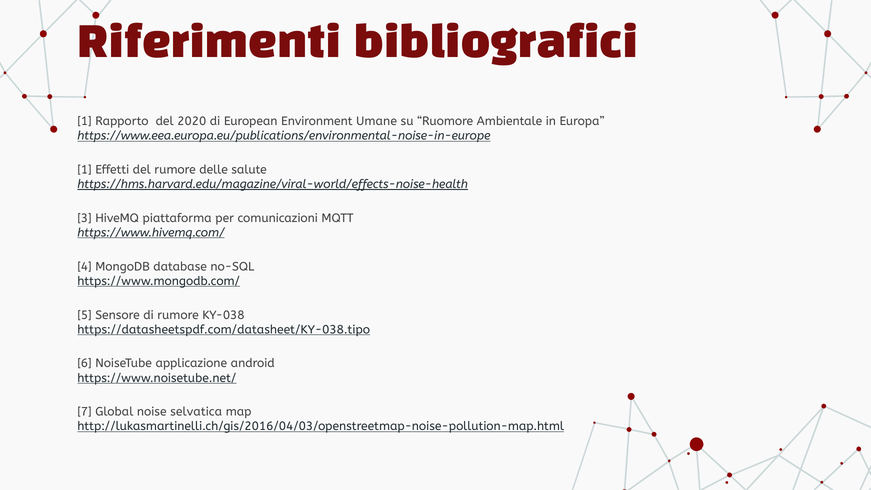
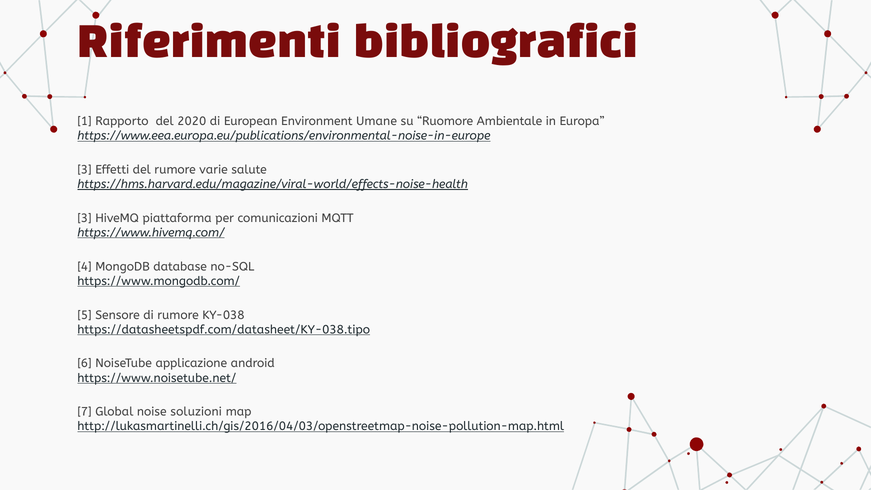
1 at (85, 170): 1 -> 3
delle: delle -> varie
selvatica: selvatica -> soluzioni
